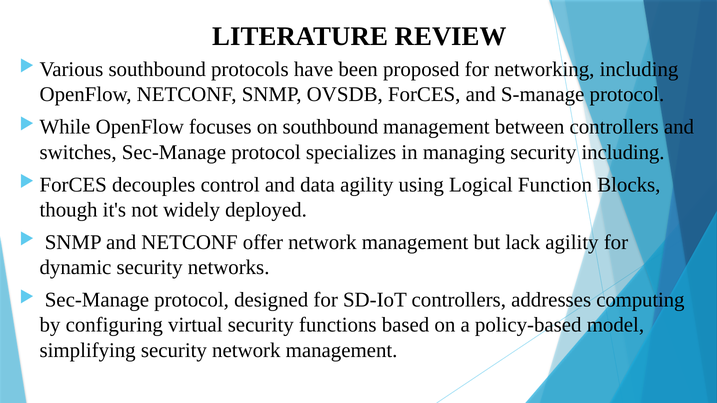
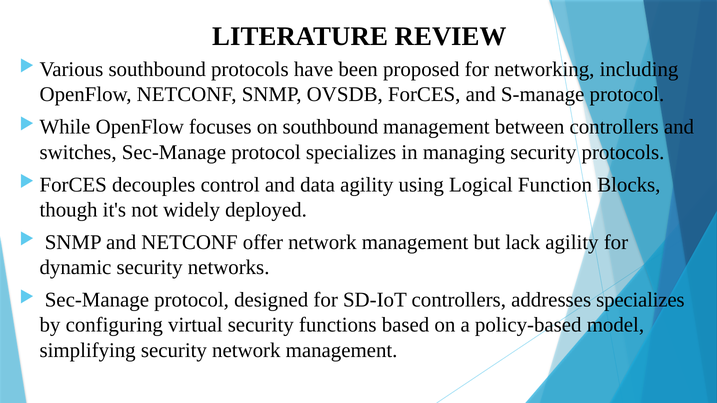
security including: including -> protocols
addresses computing: computing -> specializes
